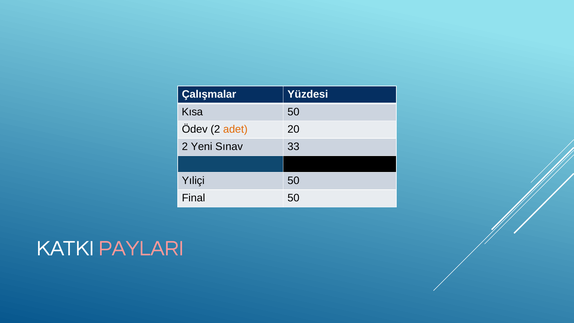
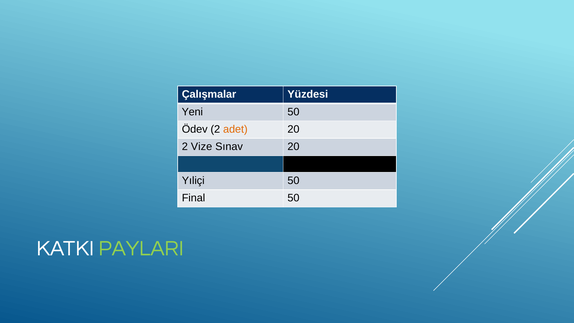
Kısa: Kısa -> Yeni
Yeni: Yeni -> Vize
Sınav 33: 33 -> 20
PAYLARI colour: pink -> light green
